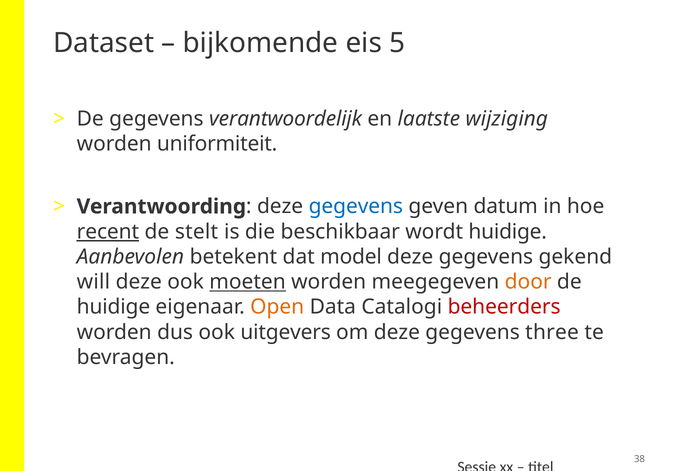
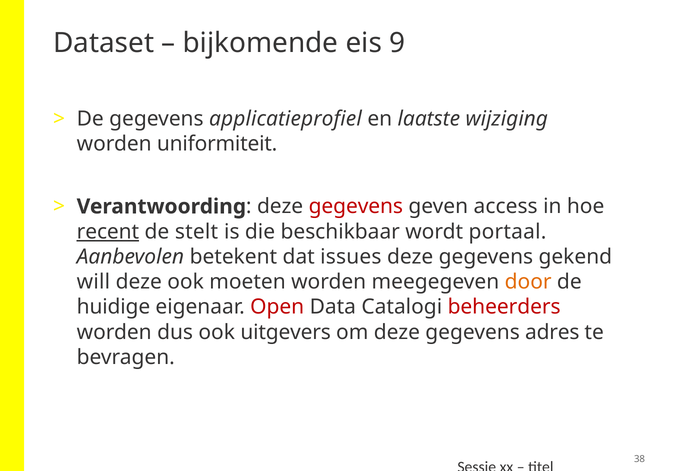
5: 5 -> 9
verantwoordelijk: verantwoordelijk -> applicatieprofiel
gegevens at (356, 207) colour: blue -> red
datum: datum -> access
wordt huidige: huidige -> portaal
model: model -> issues
moeten underline: present -> none
Open colour: orange -> red
three: three -> adres
